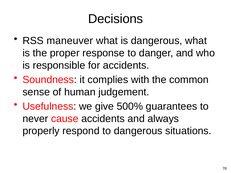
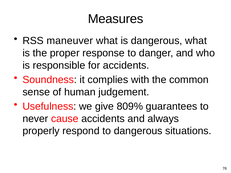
Decisions: Decisions -> Measures
500%: 500% -> 809%
